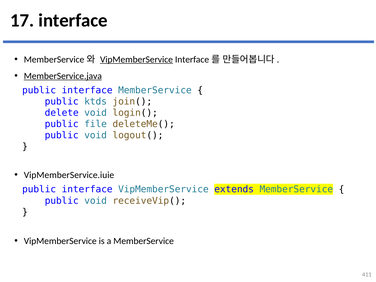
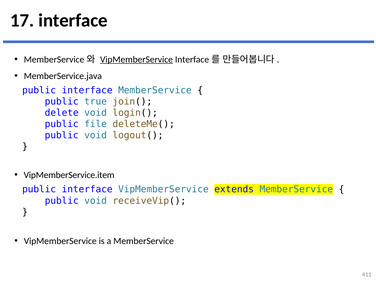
MemberService.java underline: present -> none
ktds: ktds -> true
VipMemberService.iuie: VipMemberService.iuie -> VipMemberService.item
